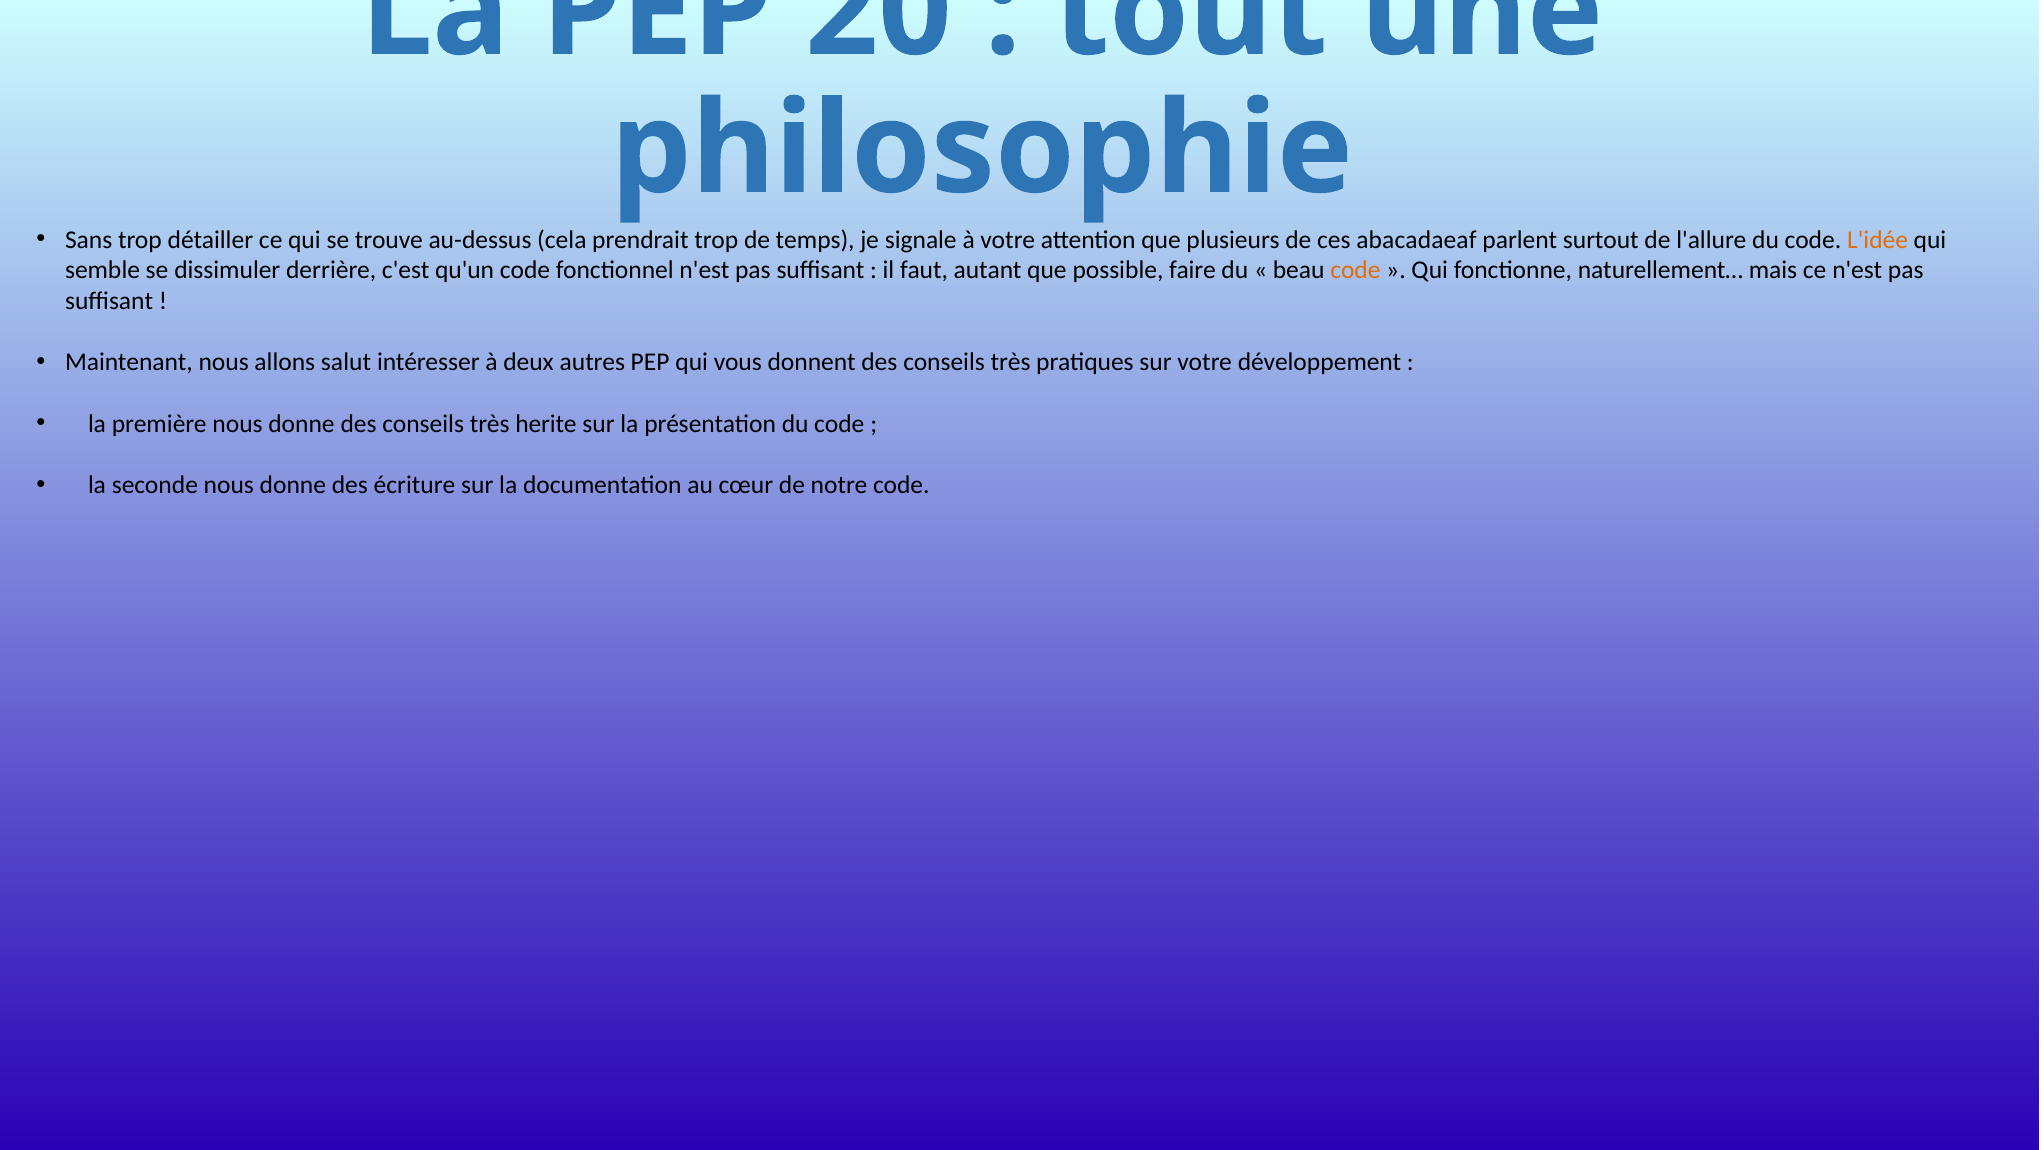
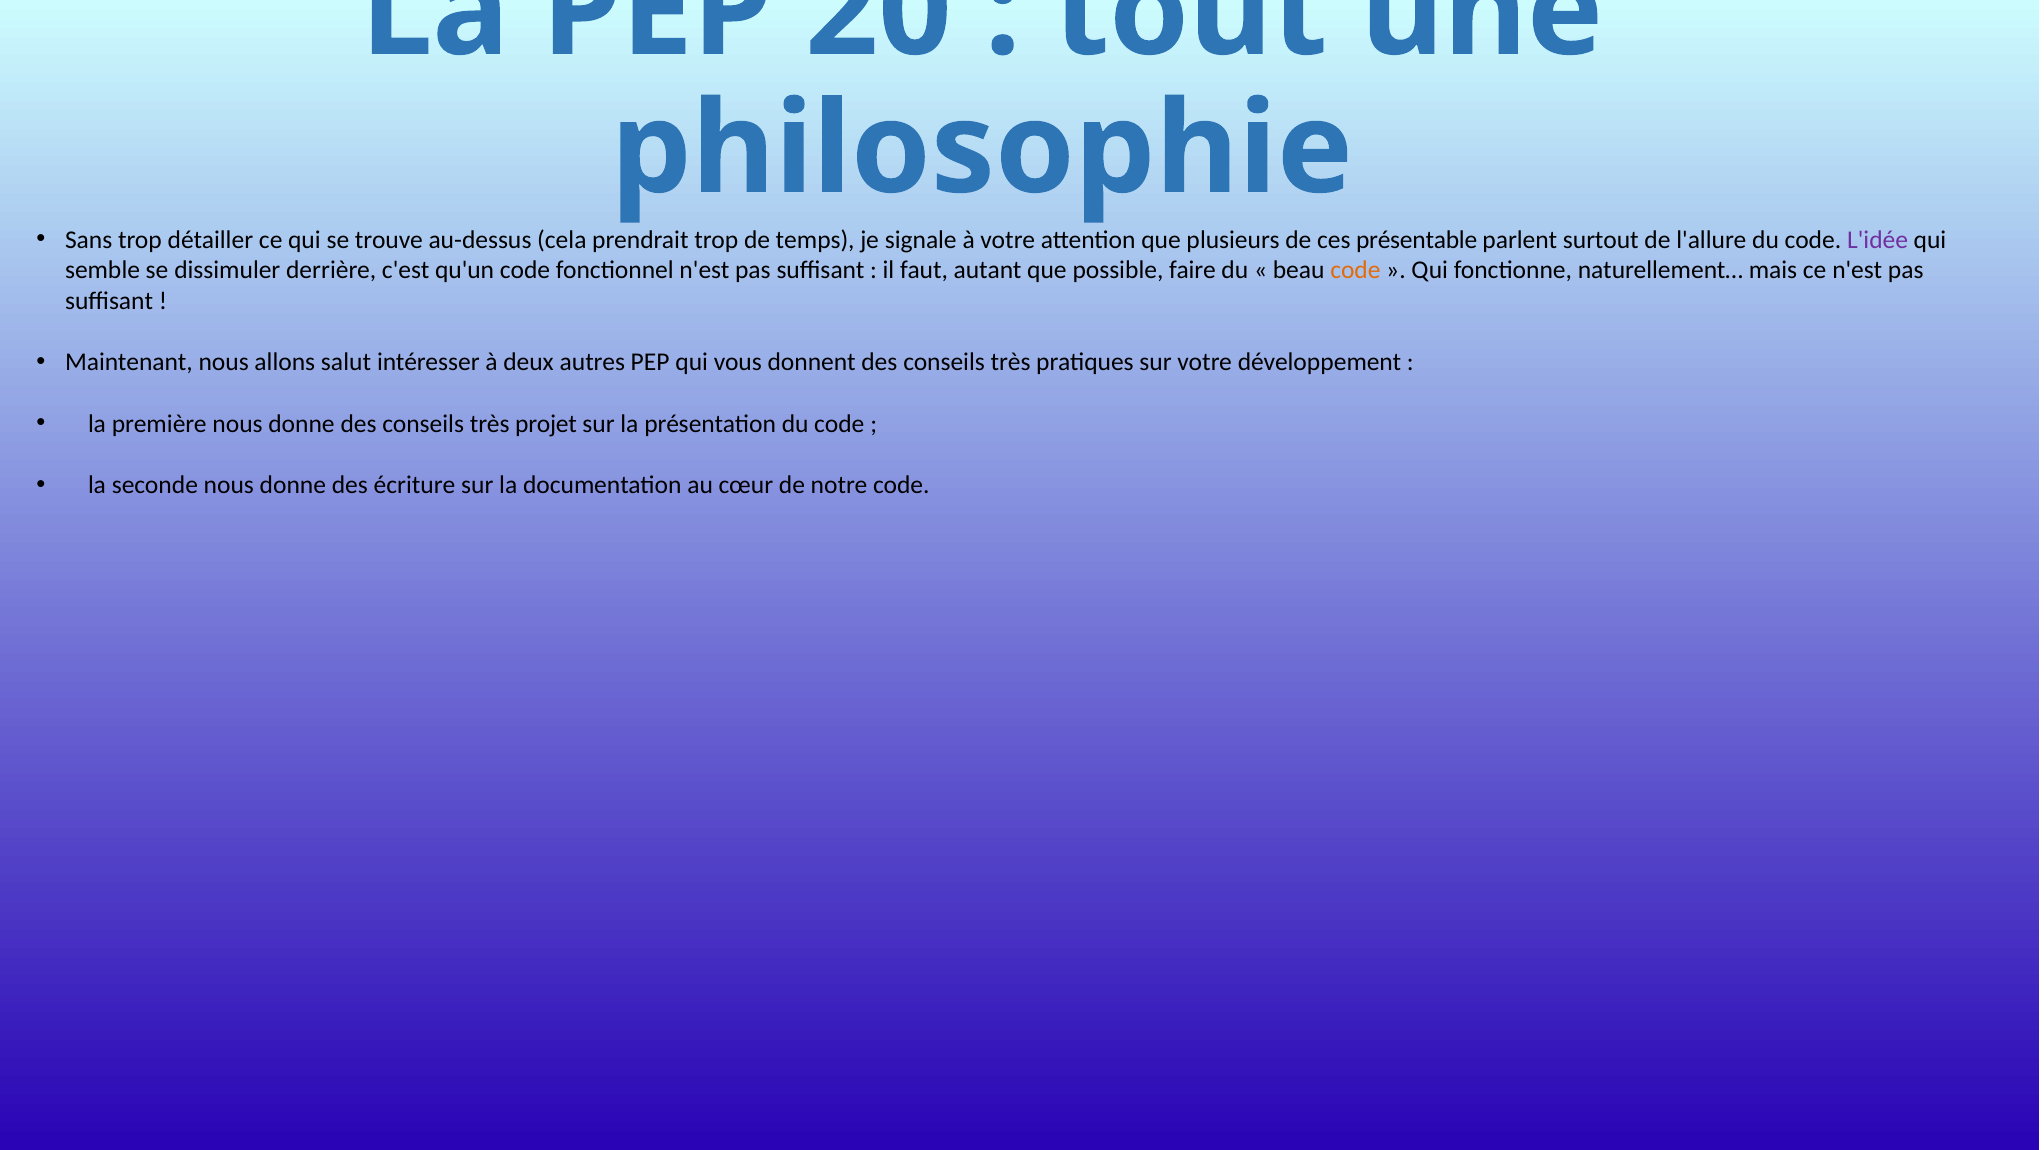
abacadaeaf: abacadaeaf -> présentable
L'idée colour: orange -> purple
herite: herite -> projet
